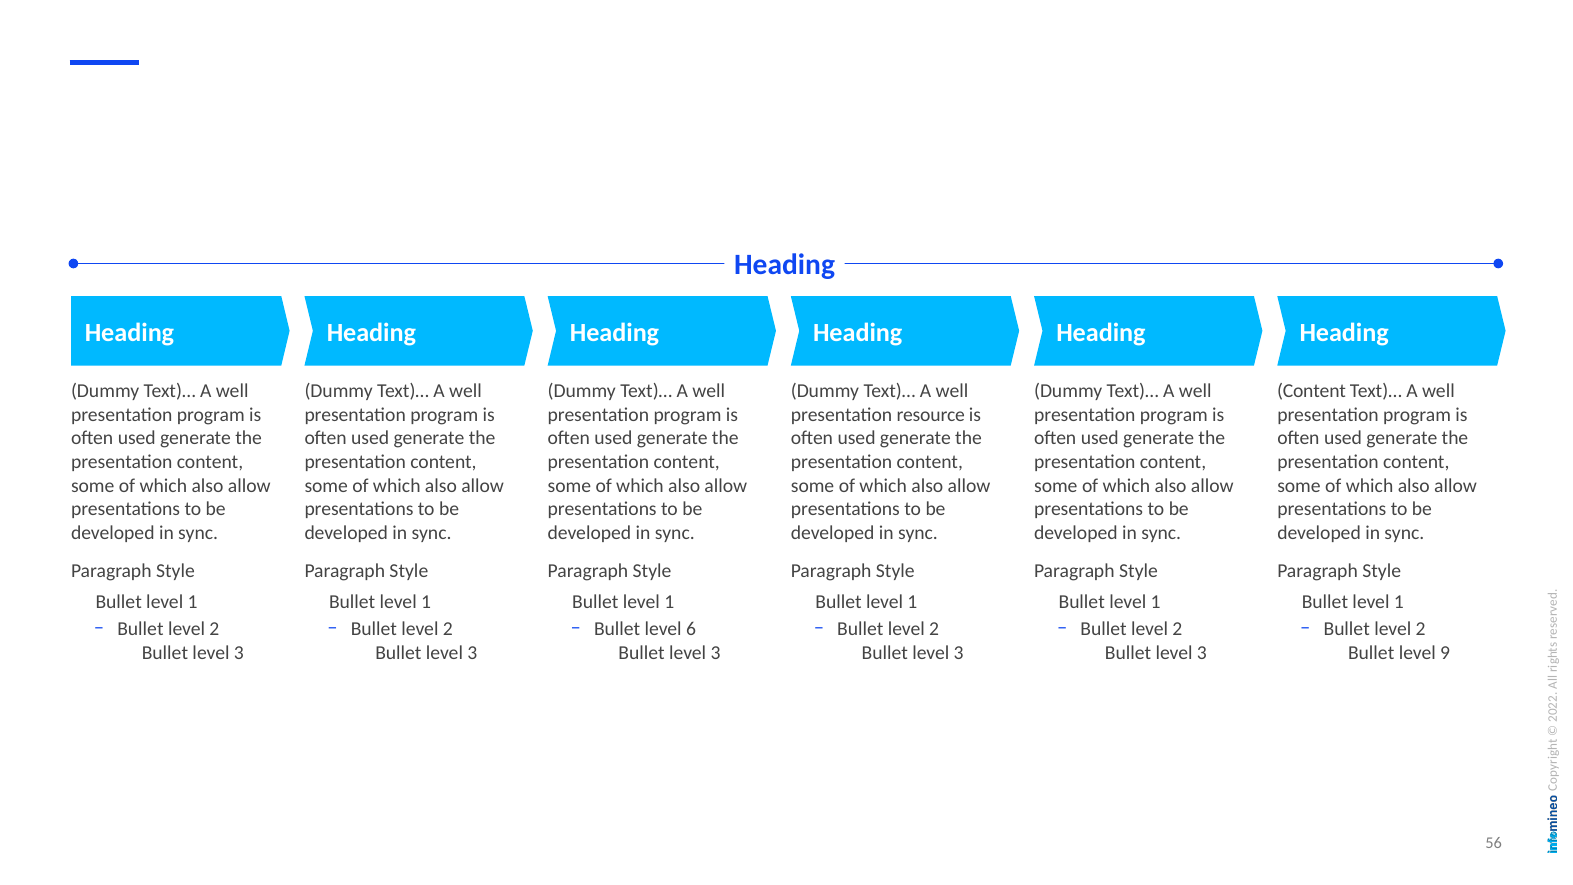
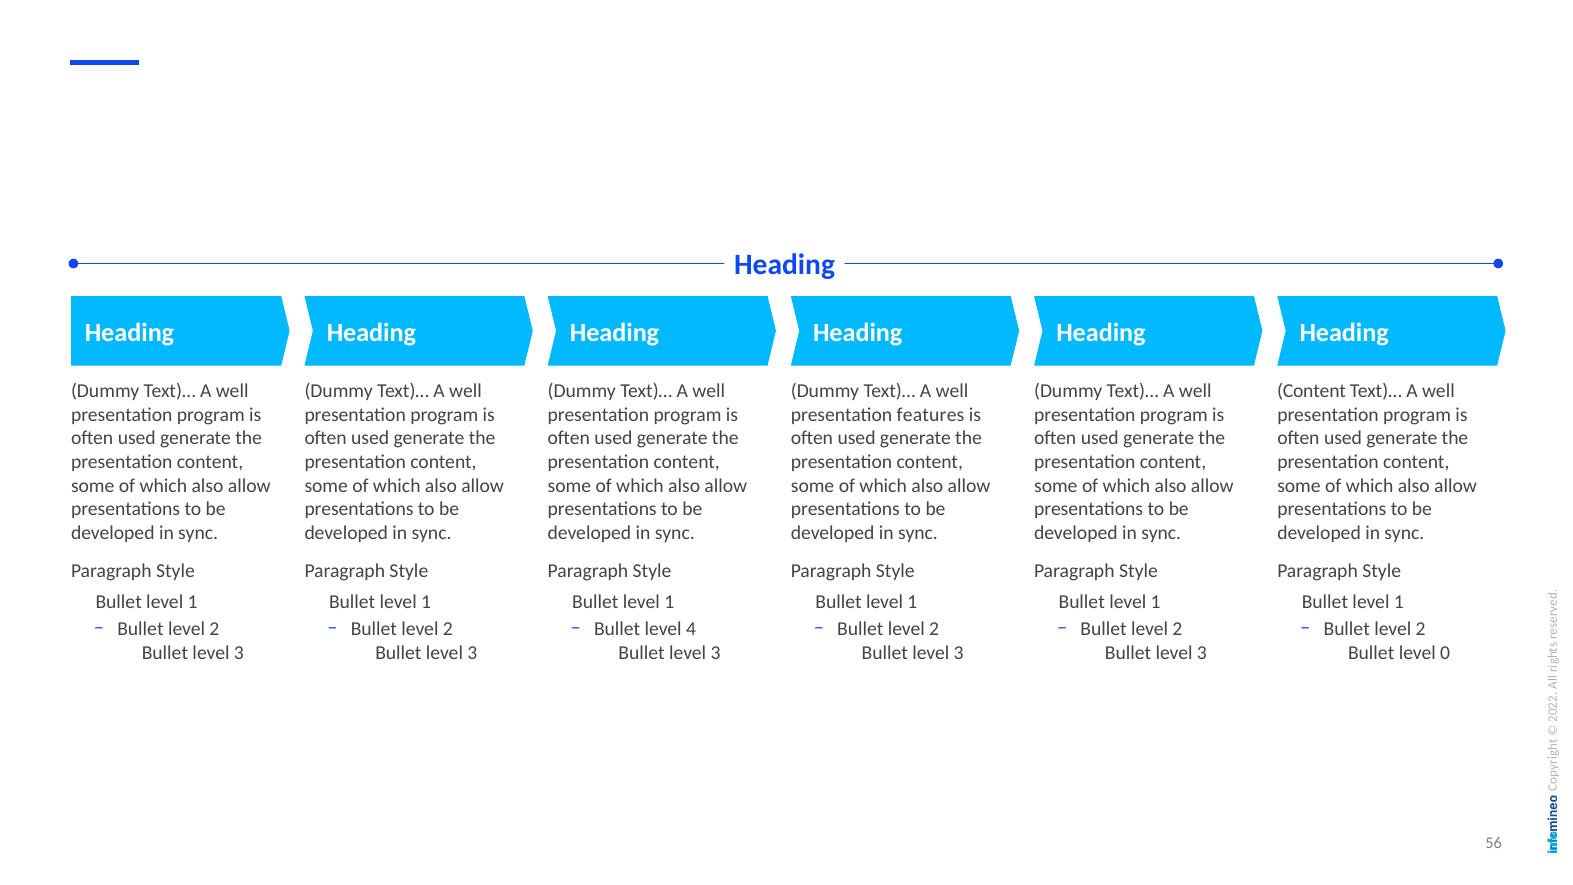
resource: resource -> features
6: 6 -> 4
level 9: 9 -> 0
